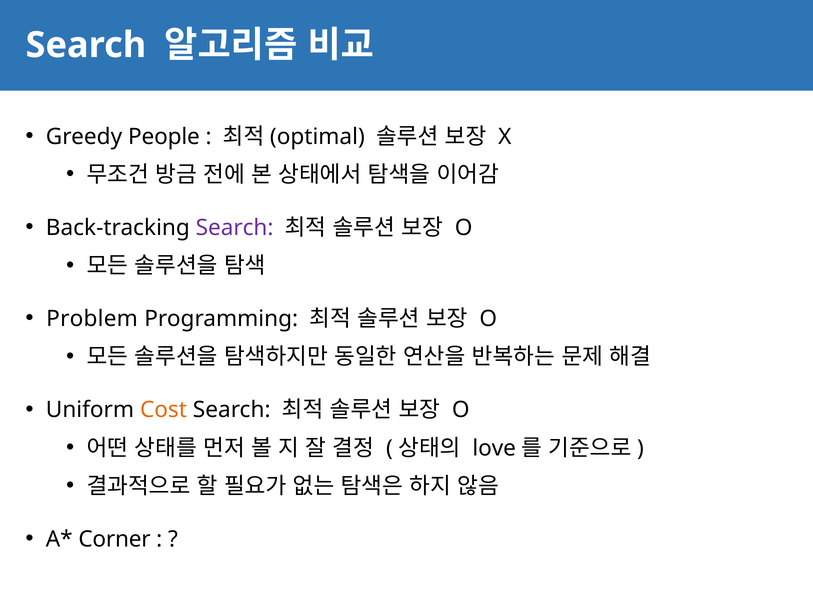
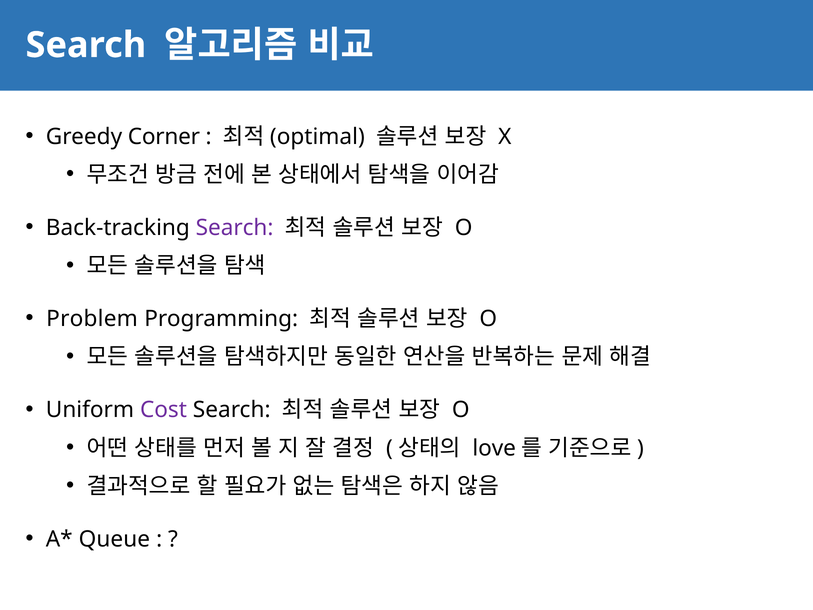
People: People -> Corner
Cost colour: orange -> purple
Corner: Corner -> Queue
